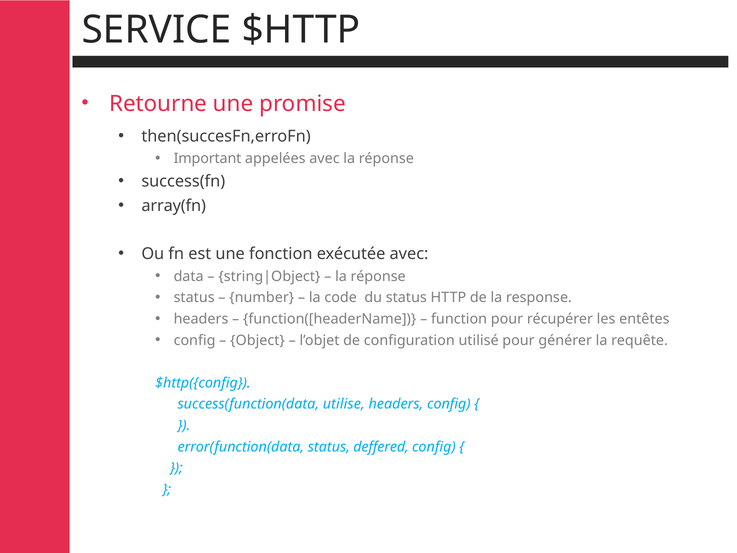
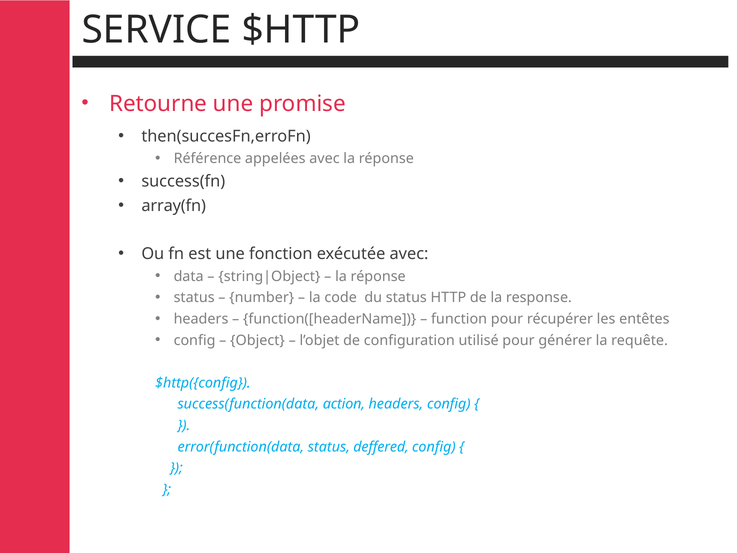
Important: Important -> Référence
utilise: utilise -> action
